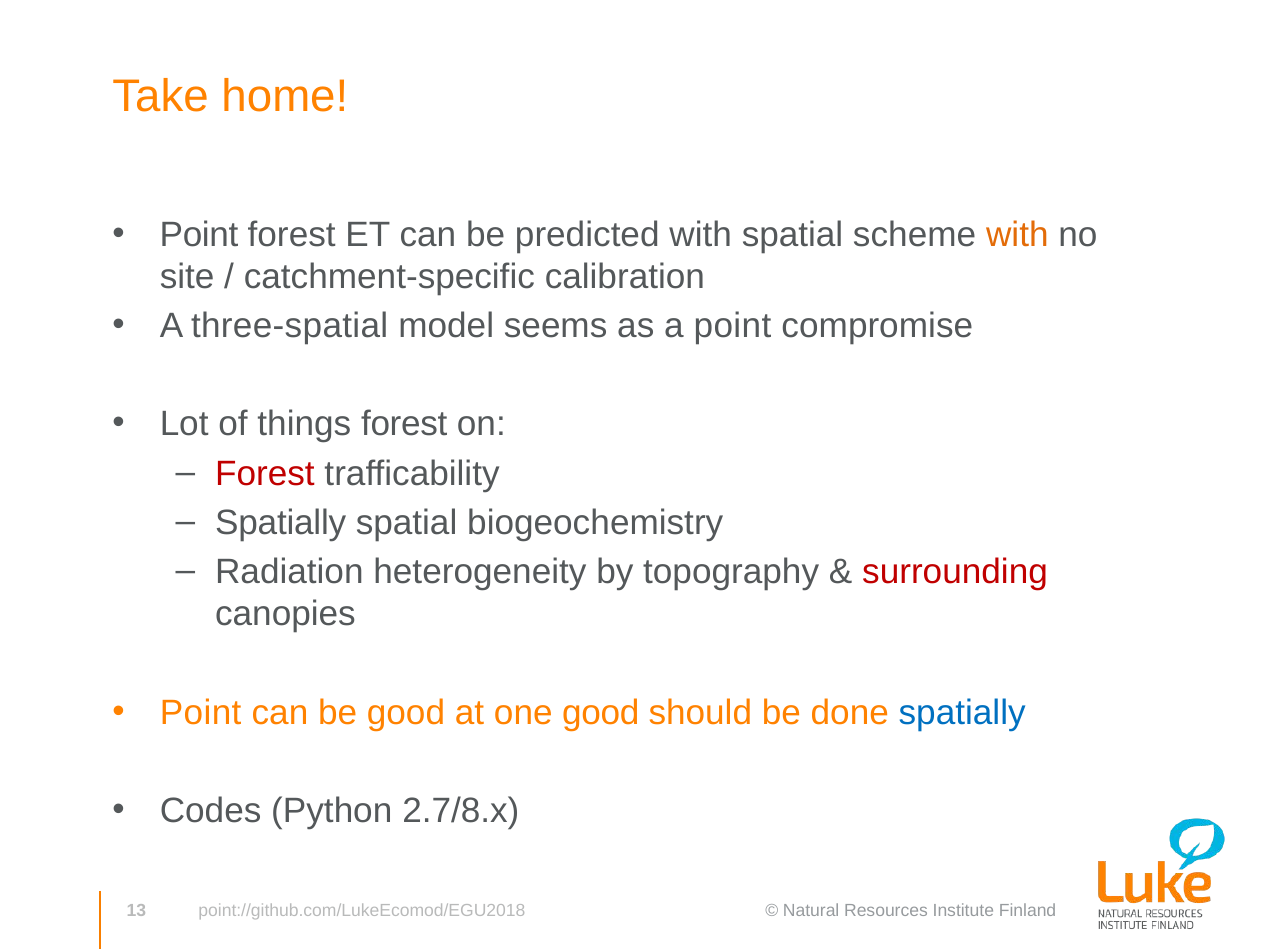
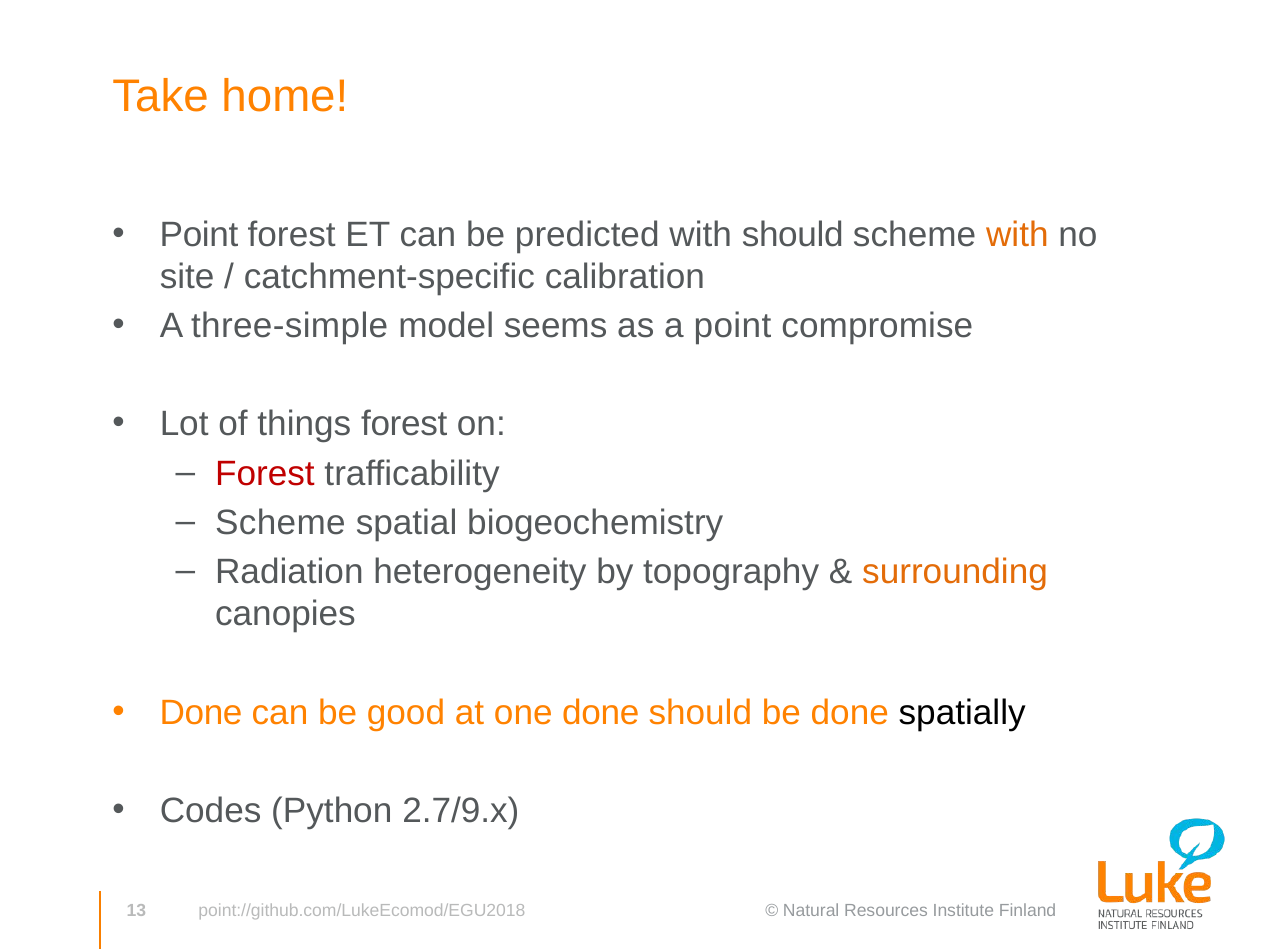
with spatial: spatial -> should
three-spatial: three-spatial -> three-simple
Spatially at (281, 523): Spatially -> Scheme
surrounding colour: red -> orange
Point at (201, 712): Point -> Done
one good: good -> done
spatially at (962, 712) colour: blue -> black
2.7/8.x: 2.7/8.x -> 2.7/9.x
